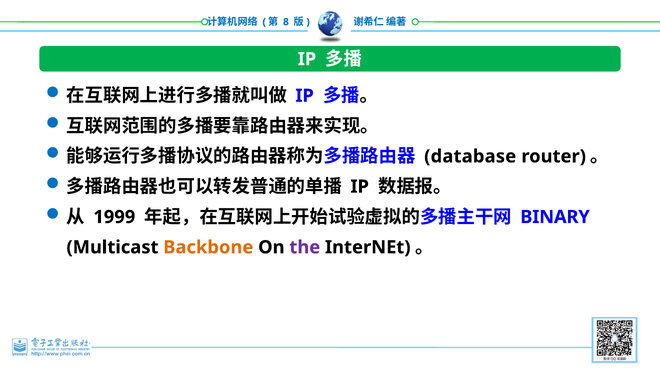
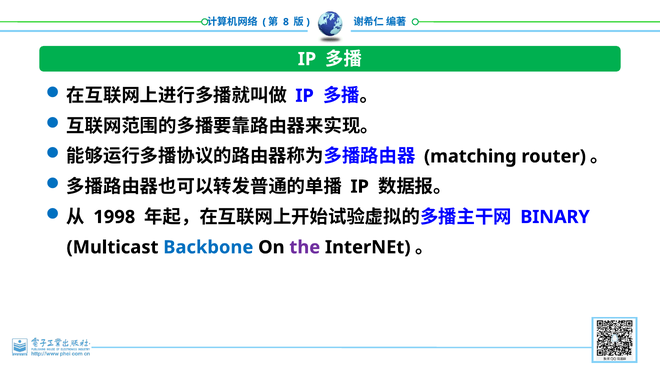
database: database -> matching
1999: 1999 -> 1998
Backbone colour: orange -> blue
